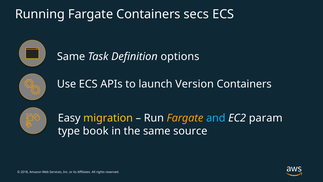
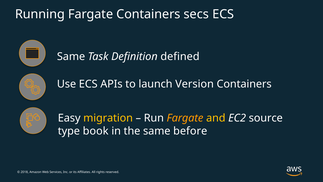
options: options -> defined
and colour: light blue -> yellow
param: param -> source
source: source -> before
